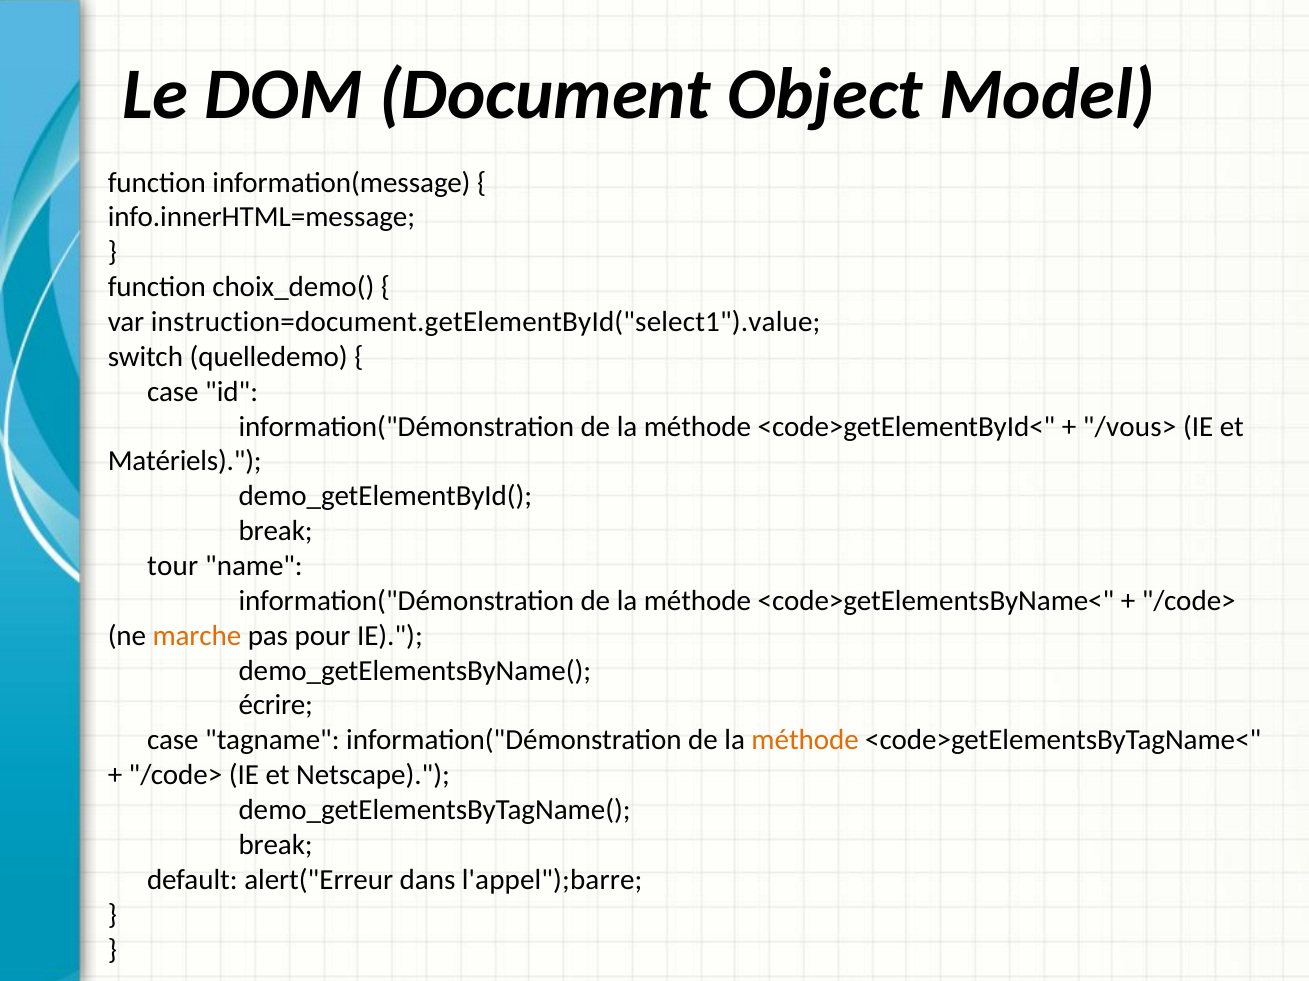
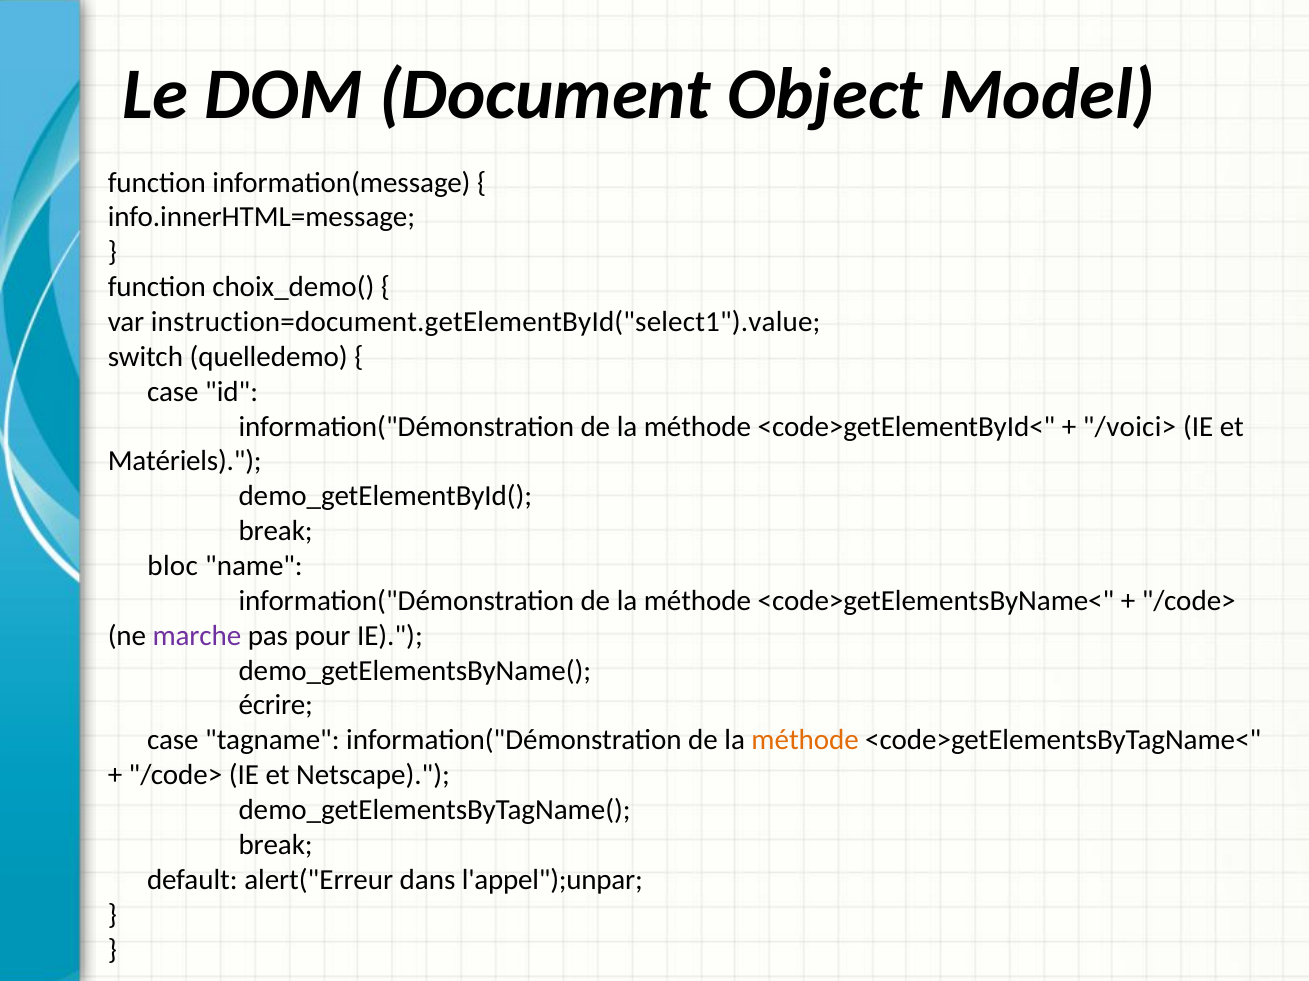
/vous>: /vous> -> /voici>
tour: tour -> bloc
marche colour: orange -> purple
l'appel");barre: l'appel");barre -> l'appel");unpar
